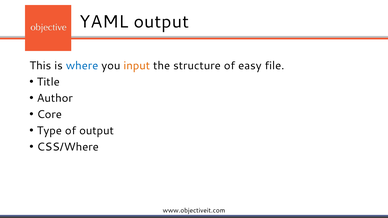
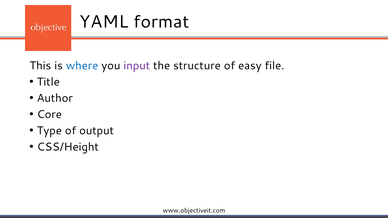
YAML output: output -> format
input colour: orange -> purple
CSS/Where: CSS/Where -> CSS/Height
